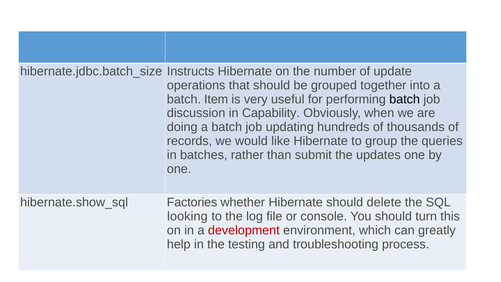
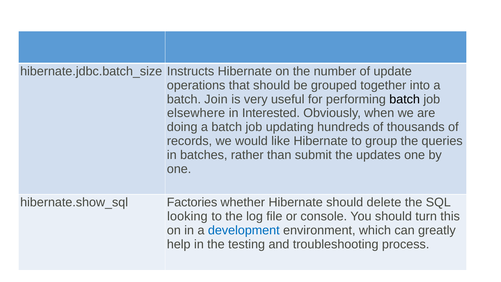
Item: Item -> Join
discussion: discussion -> elsewhere
Capability: Capability -> Interested
development colour: red -> blue
